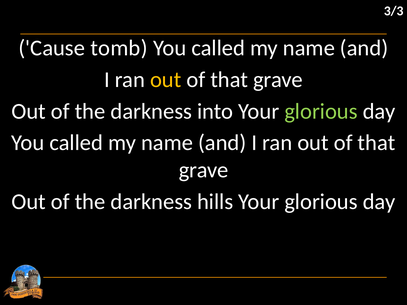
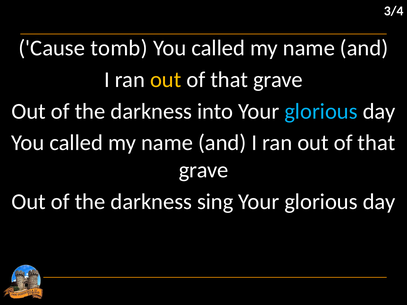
3/3: 3/3 -> 3/4
glorious at (321, 111) colour: light green -> light blue
hills: hills -> sing
